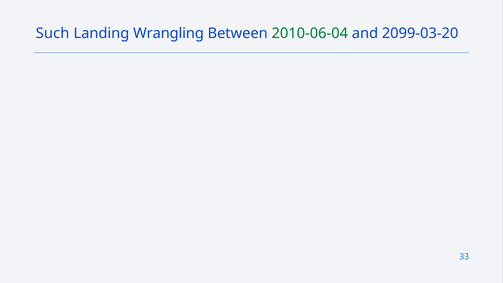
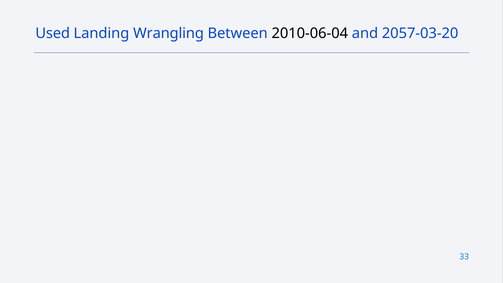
Such: Such -> Used
2010-06-04 colour: green -> black
2099-03-20: 2099-03-20 -> 2057-03-20
